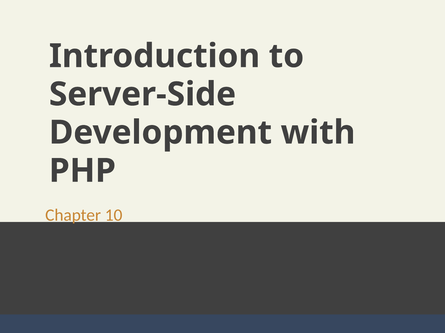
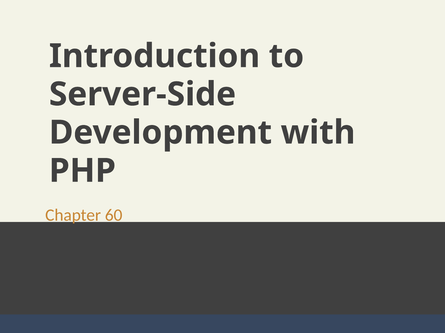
10: 10 -> 60
